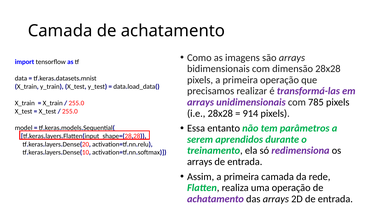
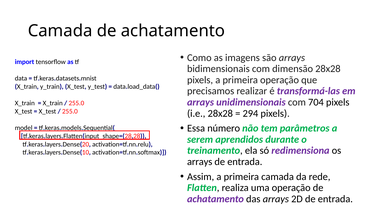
785: 785 -> 704
914: 914 -> 294
entanto: entanto -> número
